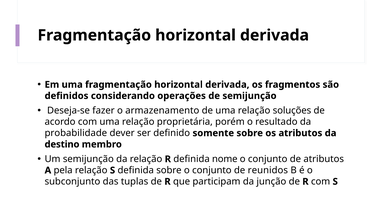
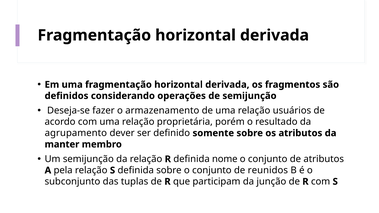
soluções: soluções -> usuários
probabilidade: probabilidade -> agrupamento
destino: destino -> manter
